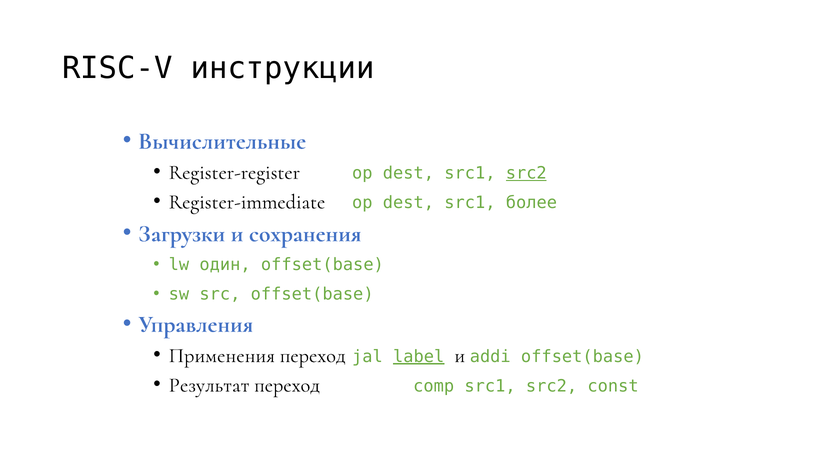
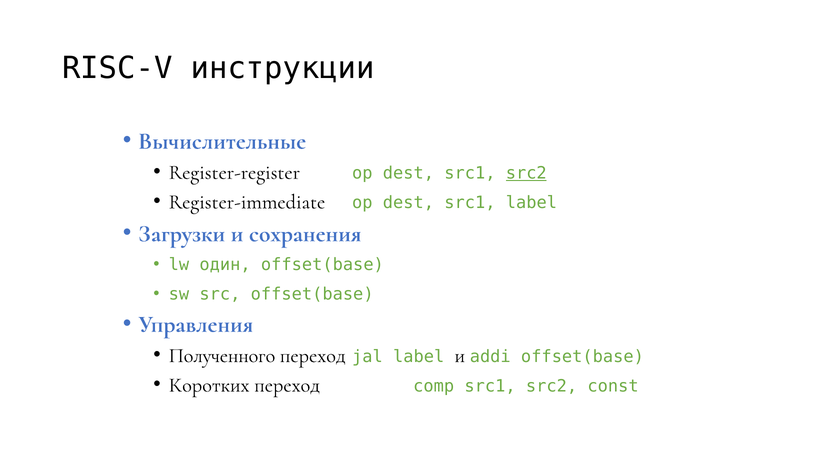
src1 более: более -> label
Применения: Применения -> Полученного
label at (419, 357) underline: present -> none
Результат: Результат -> Коротких
